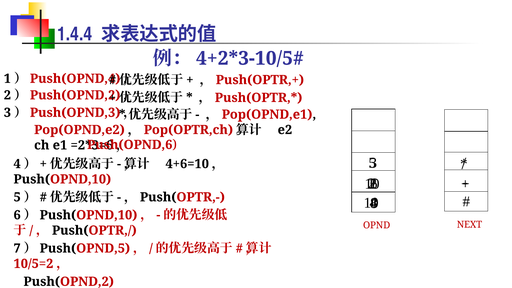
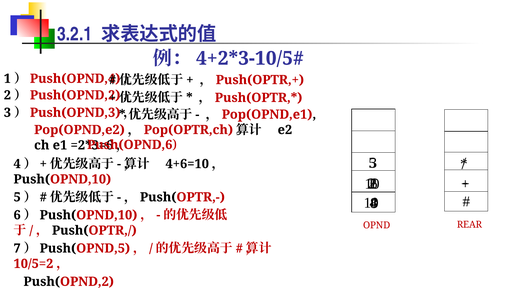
1.4.4: 1.4.4 -> 3.2.1
NEXT: NEXT -> REAR
